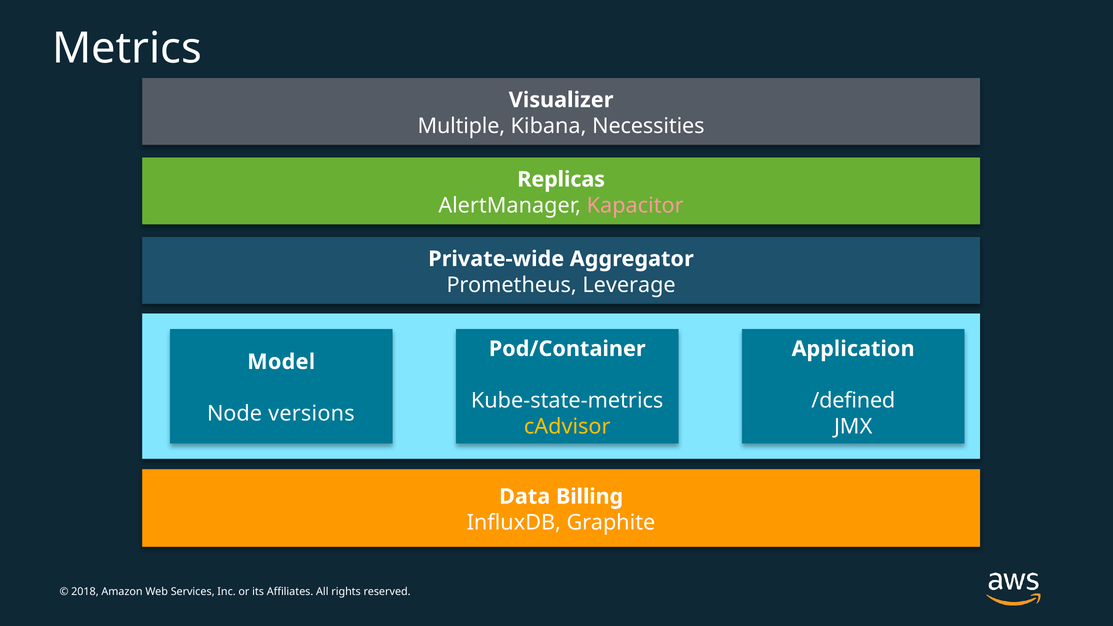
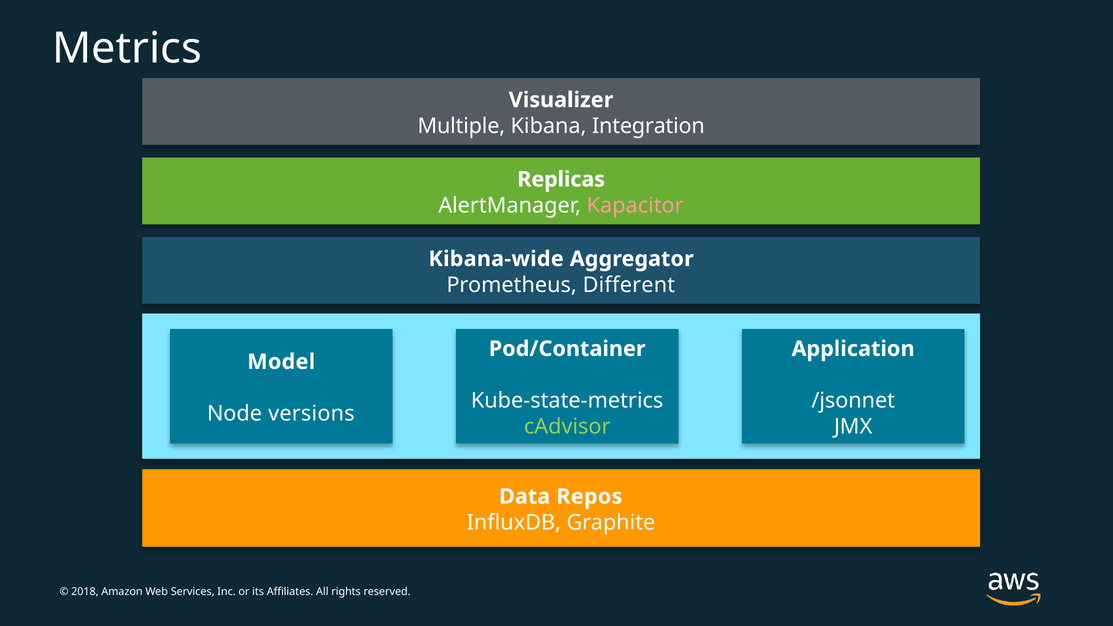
Necessities: Necessities -> Integration
Private-wide: Private-wide -> Kibana-wide
Leverage: Leverage -> Different
/defined: /defined -> /jsonnet
cAdvisor colour: yellow -> light green
Billing: Billing -> Repos
